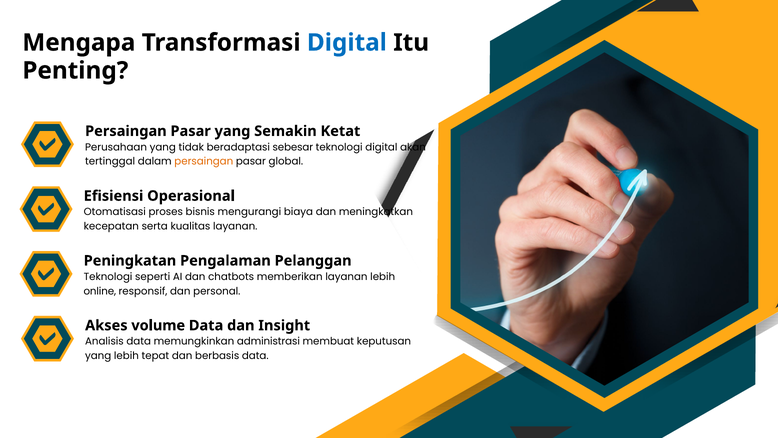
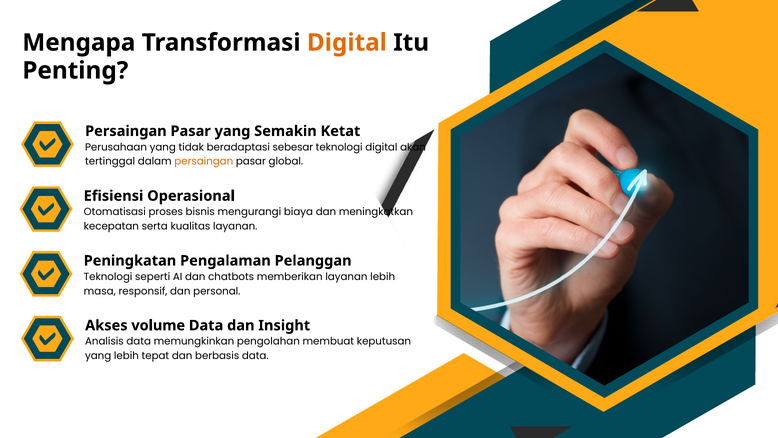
Digital at (347, 43) colour: blue -> orange
online: online -> masa
administrasi: administrasi -> pengolahan
